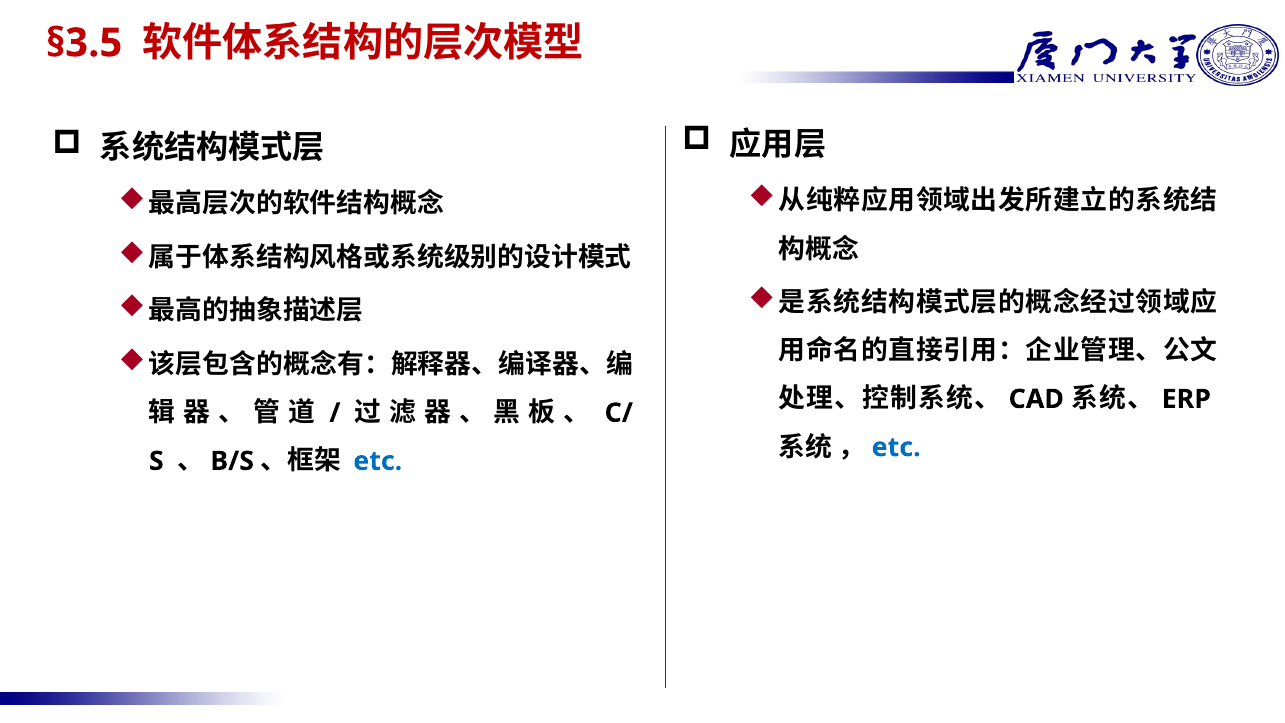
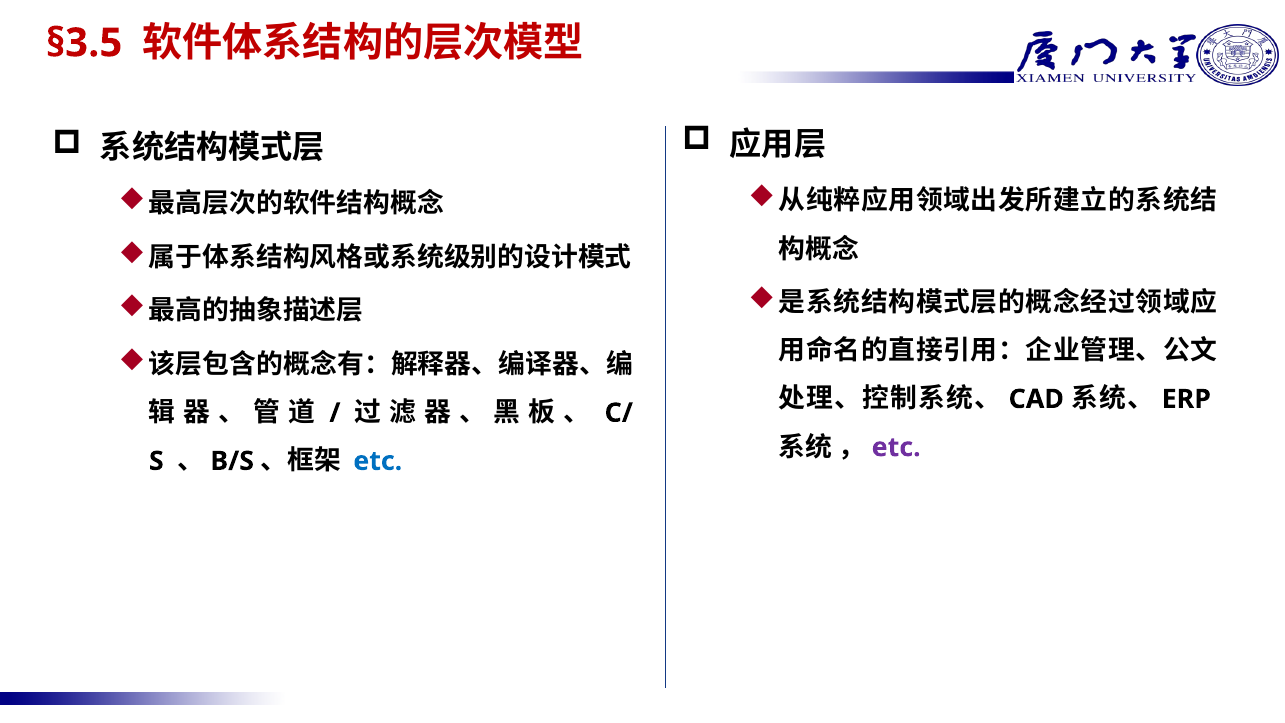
etc at (896, 447) colour: blue -> purple
